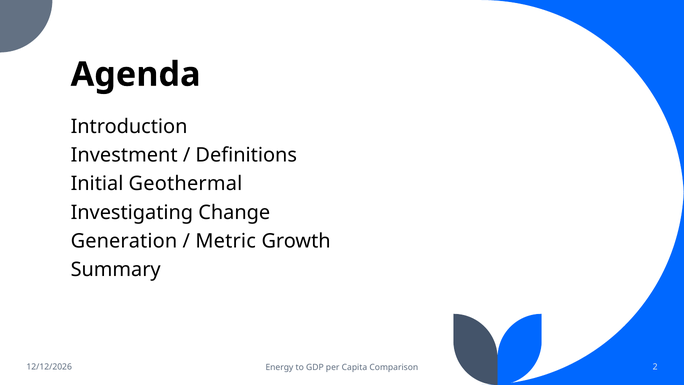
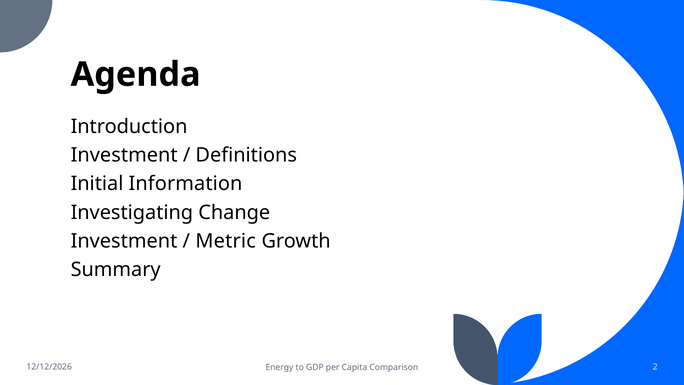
Geothermal: Geothermal -> Information
Generation at (124, 241): Generation -> Investment
